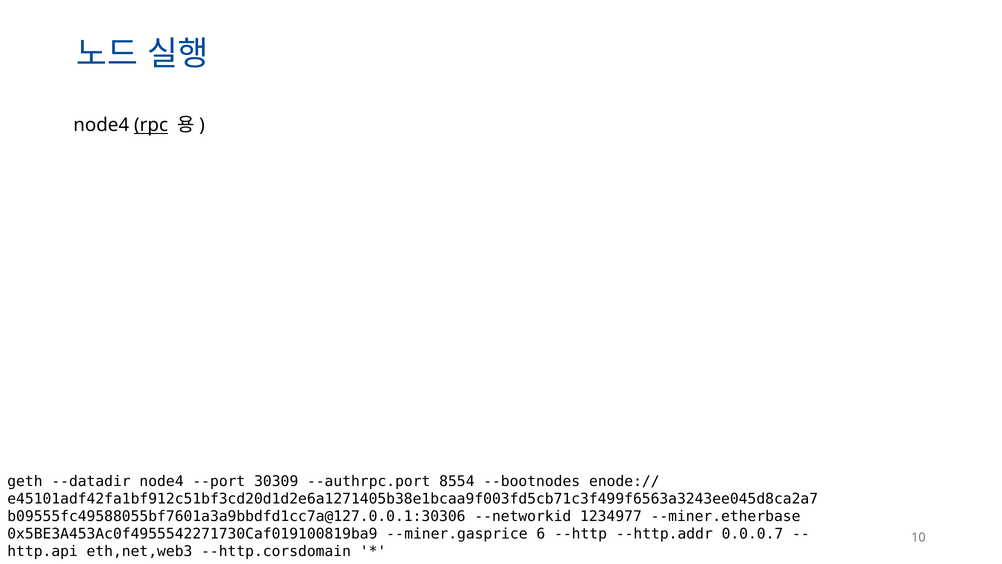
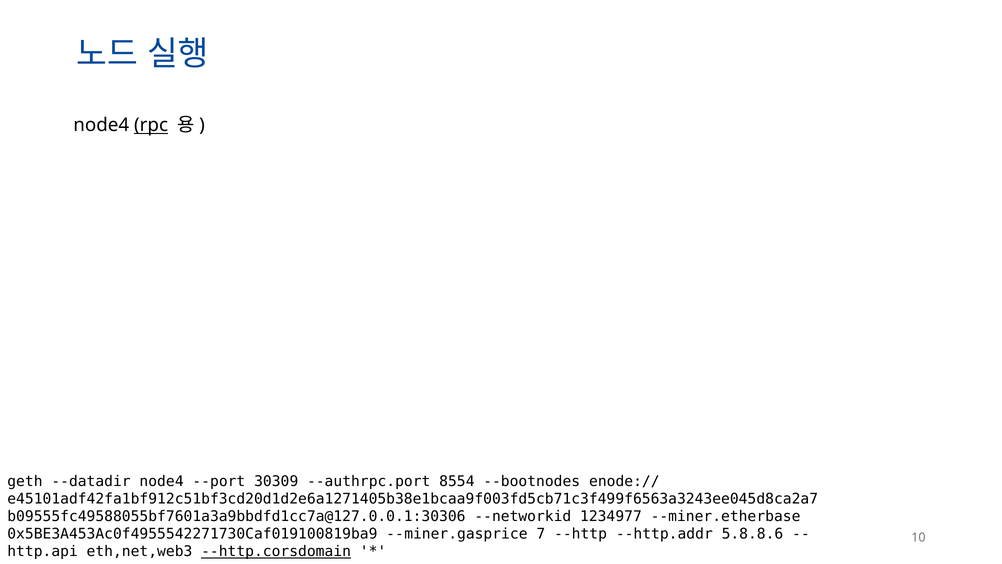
6: 6 -> 7
0.0.0.7: 0.0.0.7 -> 5.8.8.6
--http.corsdomain underline: none -> present
